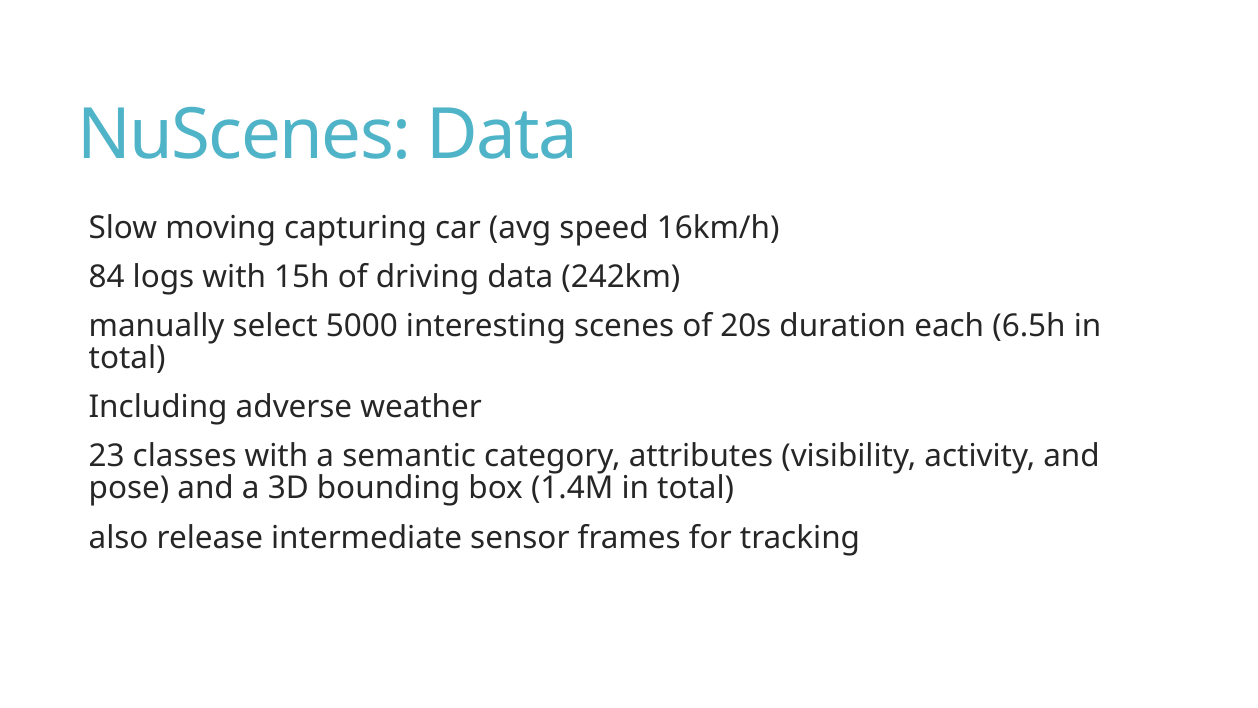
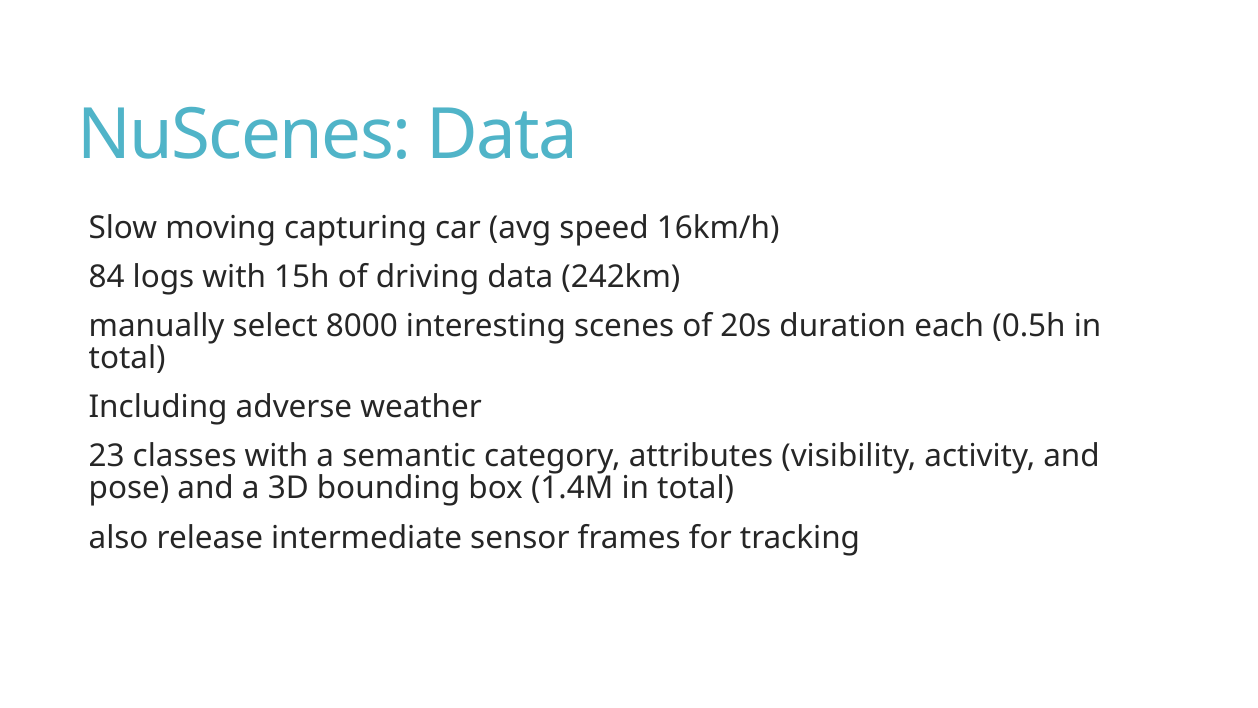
5000: 5000 -> 8000
6.5h: 6.5h -> 0.5h
